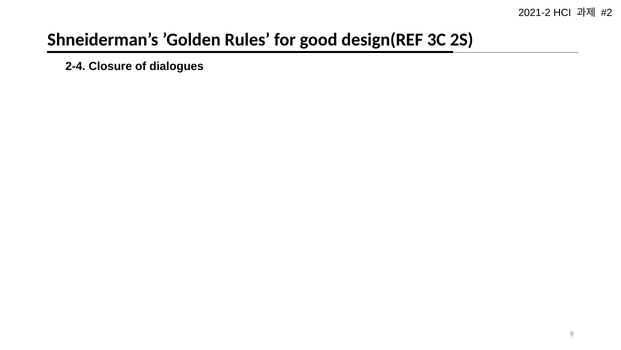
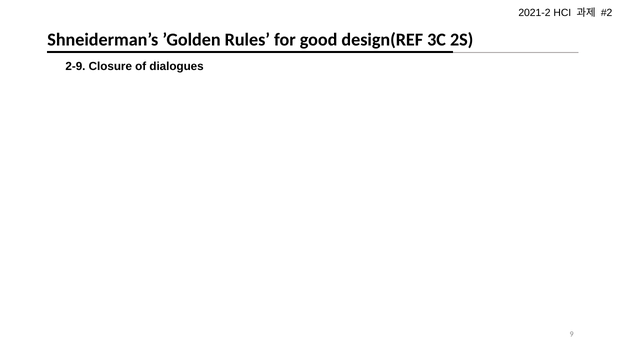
2-4: 2-4 -> 2-9
